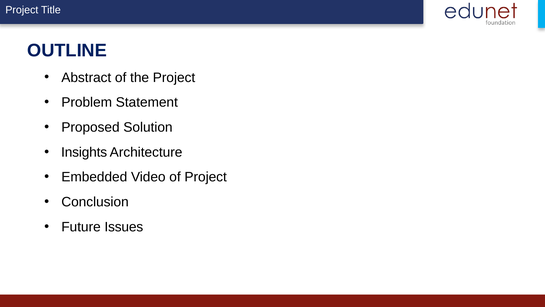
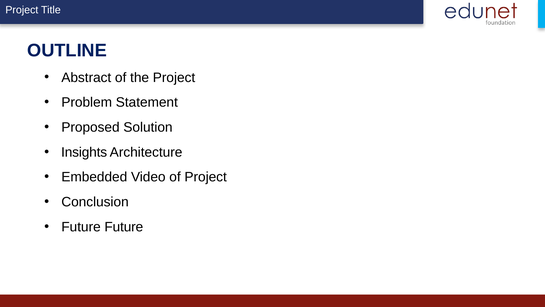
Future Issues: Issues -> Future
